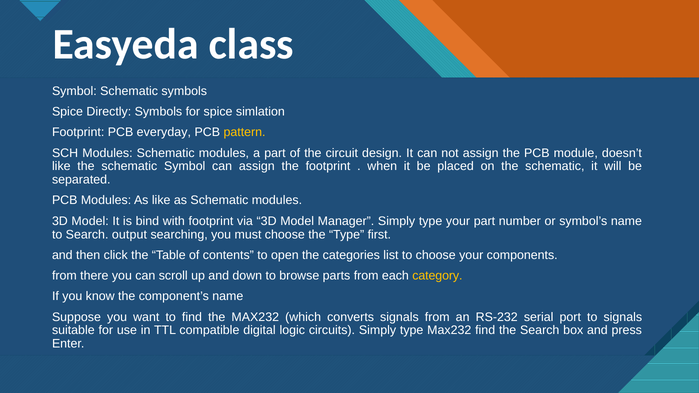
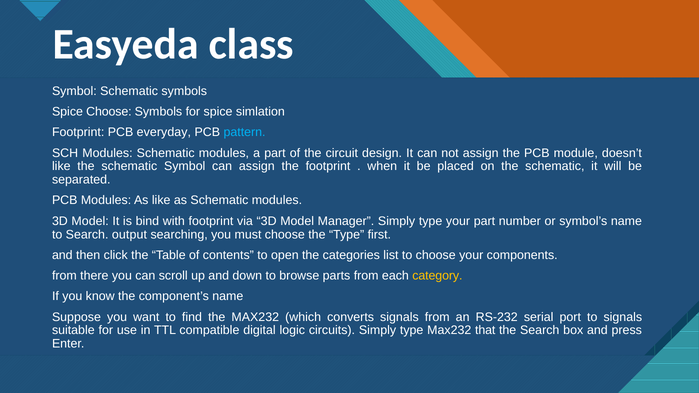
Spice Directly: Directly -> Choose
pattern colour: yellow -> light blue
Max232 find: find -> that
